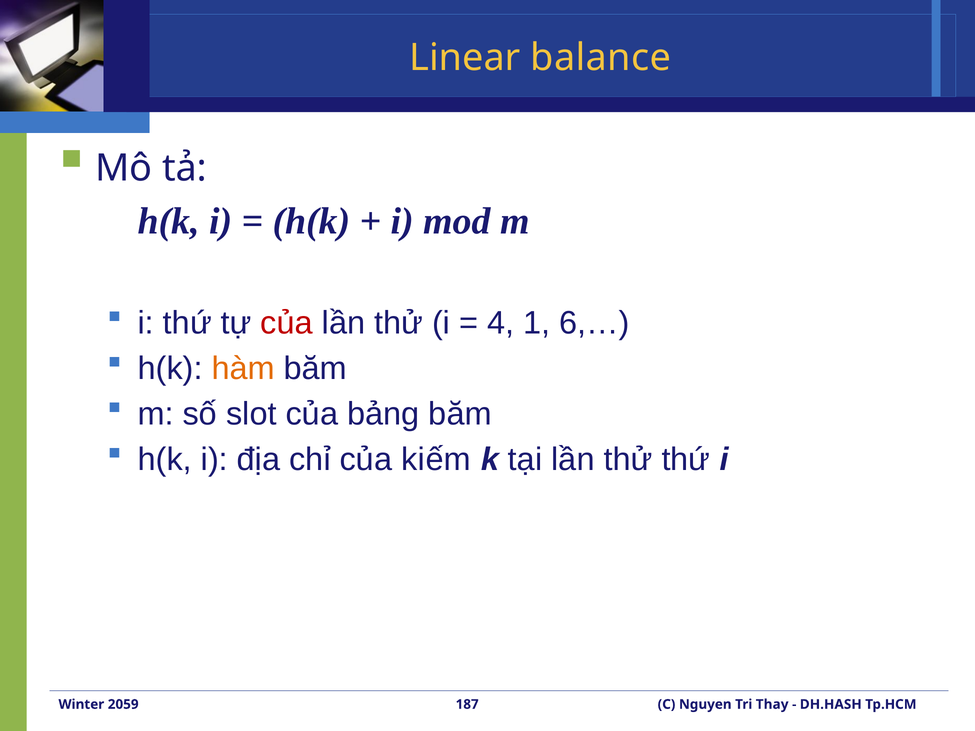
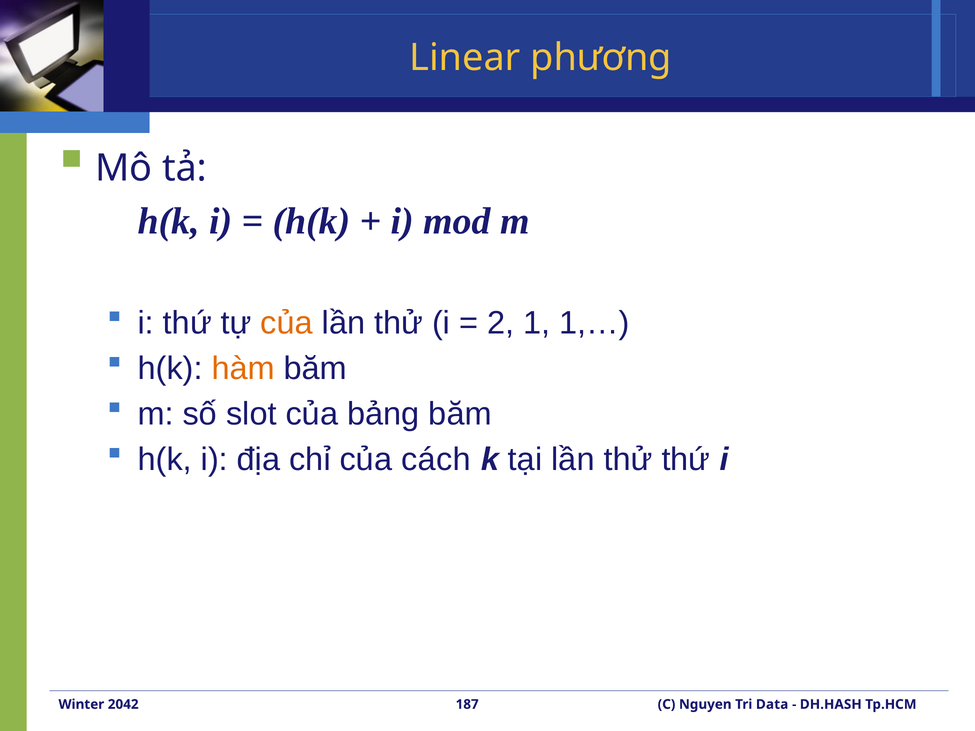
balance: balance -> phương
của at (287, 323) colour: red -> orange
4: 4 -> 2
6,…: 6,… -> 1,…
kiếm: kiếm -> cách
2059: 2059 -> 2042
Thay: Thay -> Data
